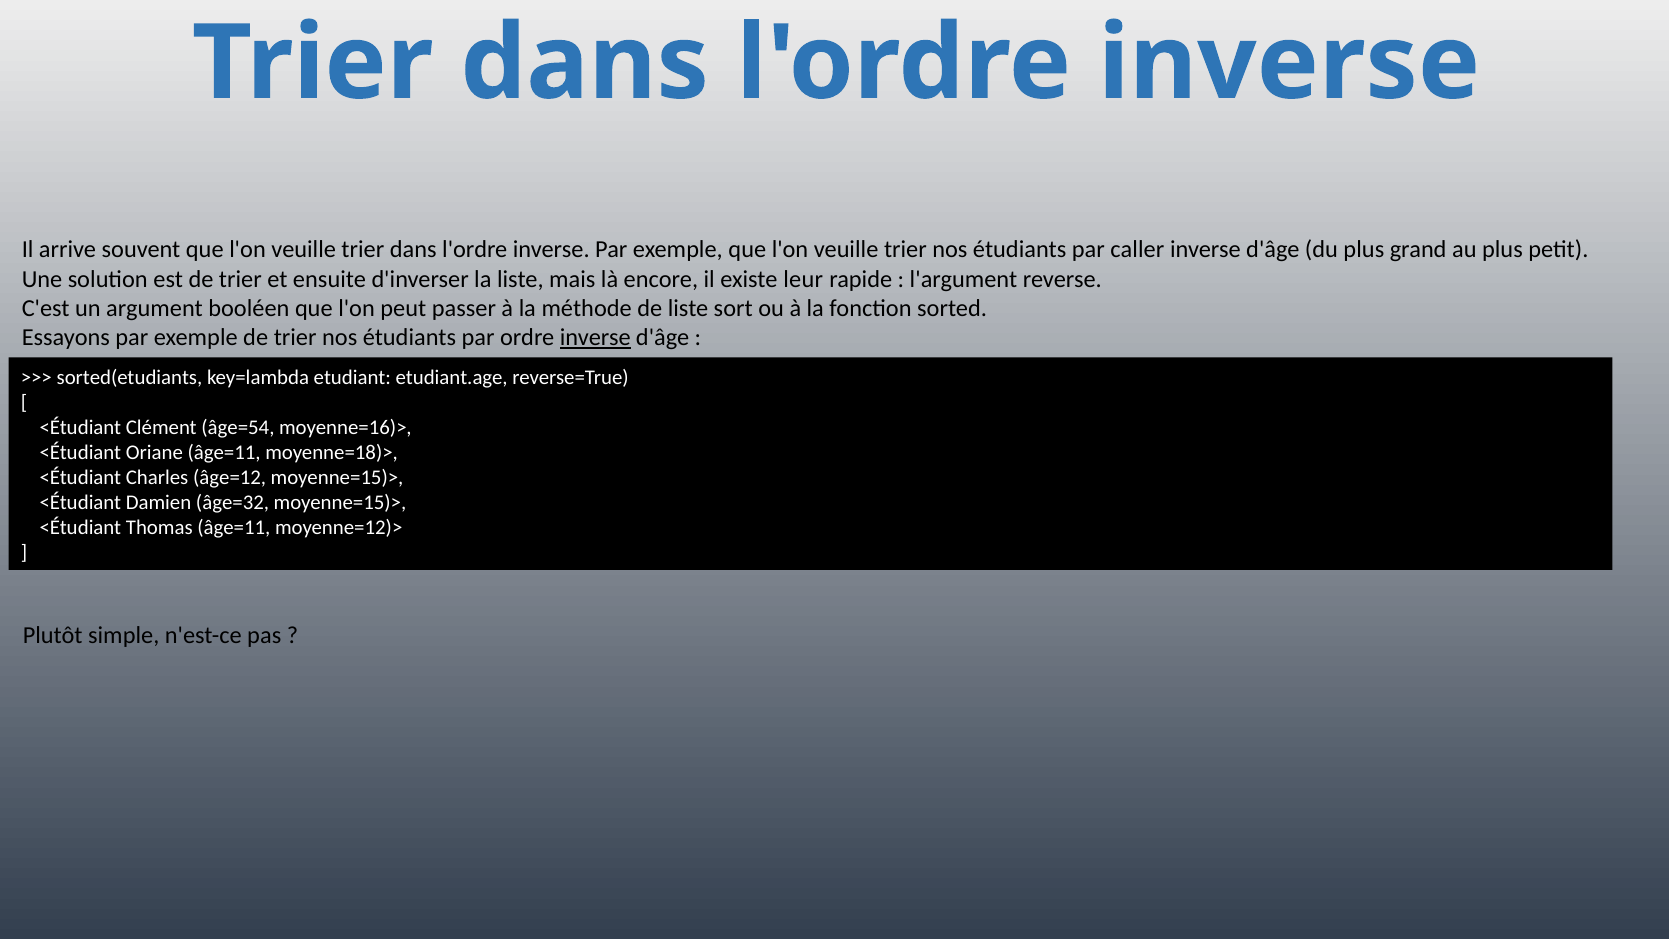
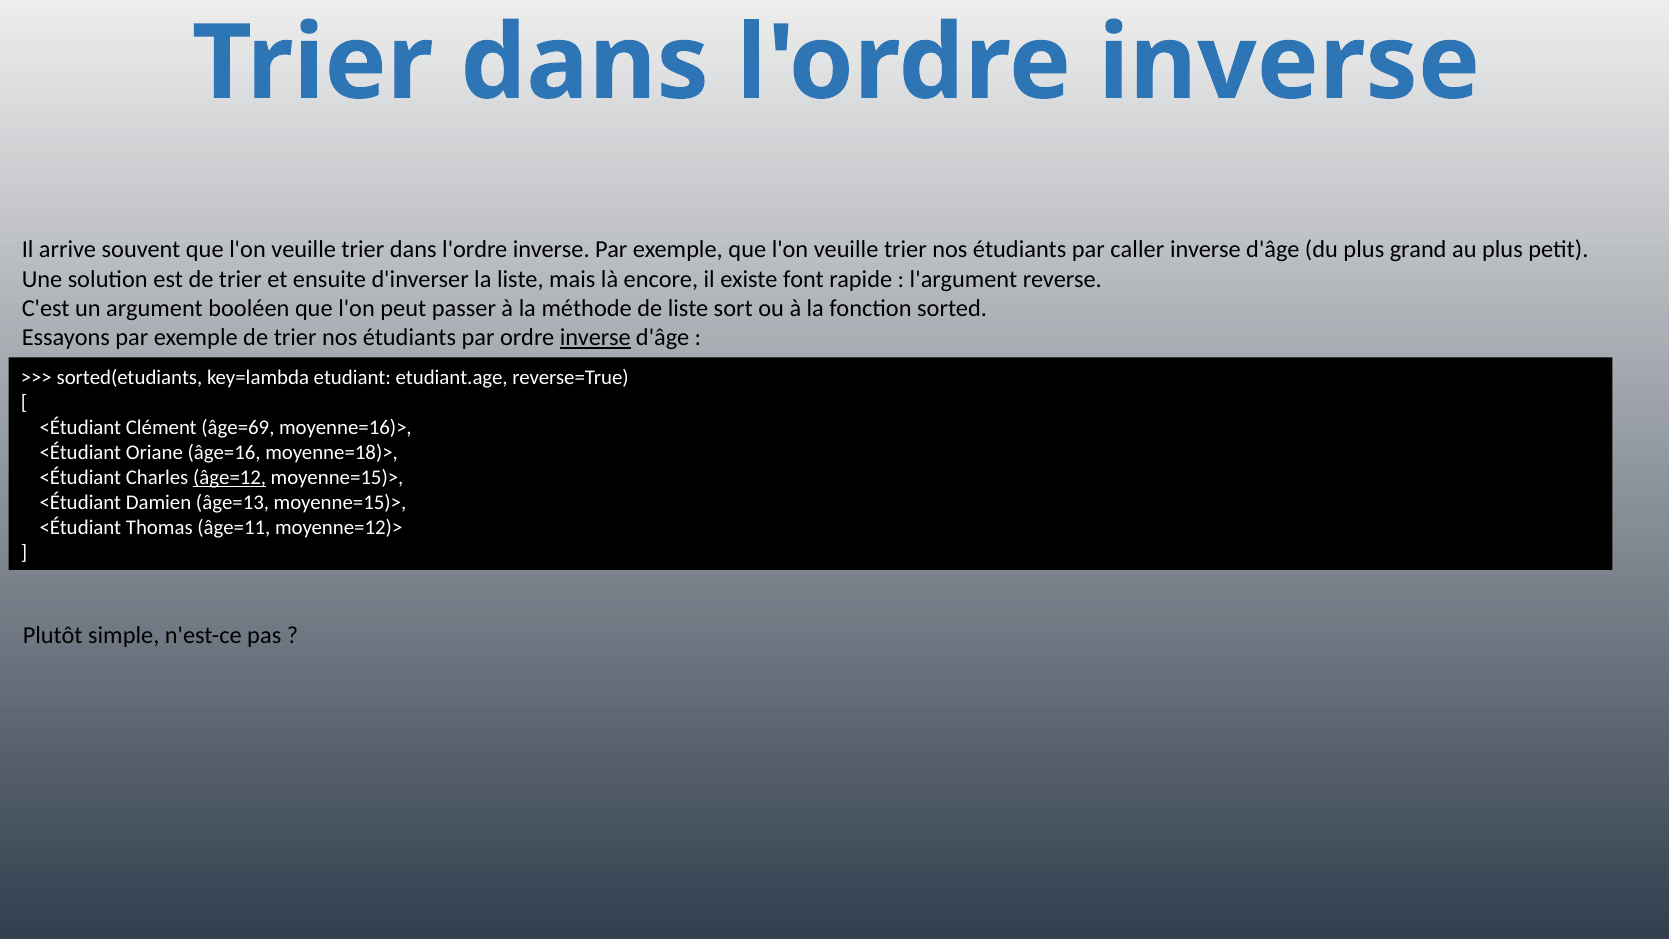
leur: leur -> font
âge=54: âge=54 -> âge=69
Oriane âge=11: âge=11 -> âge=16
âge=12 underline: none -> present
âge=32: âge=32 -> âge=13
